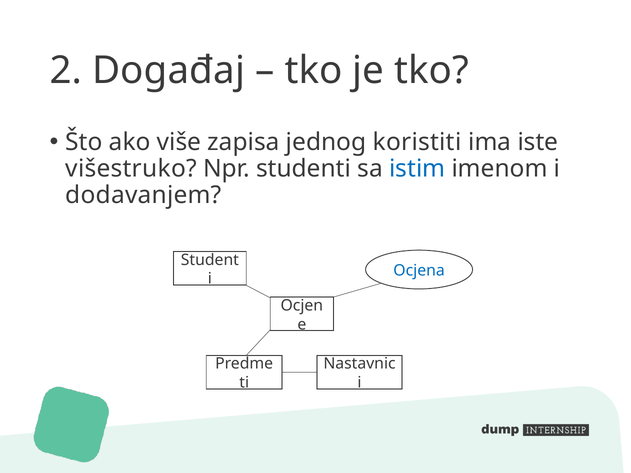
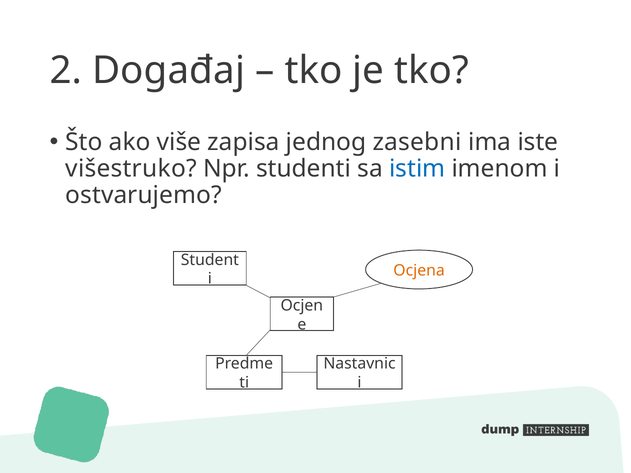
koristiti: koristiti -> zasebni
dodavanjem: dodavanjem -> ostvarujemo
Ocjena colour: blue -> orange
